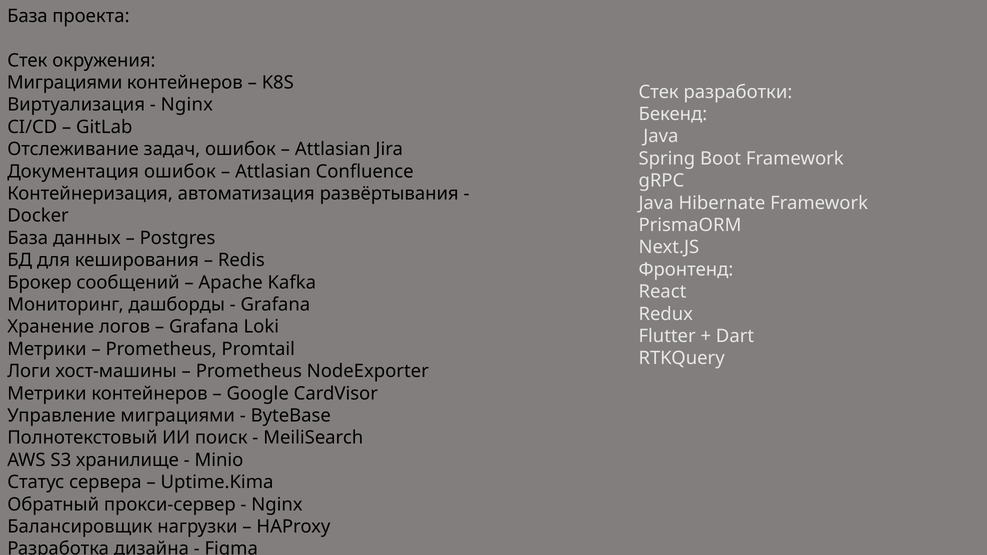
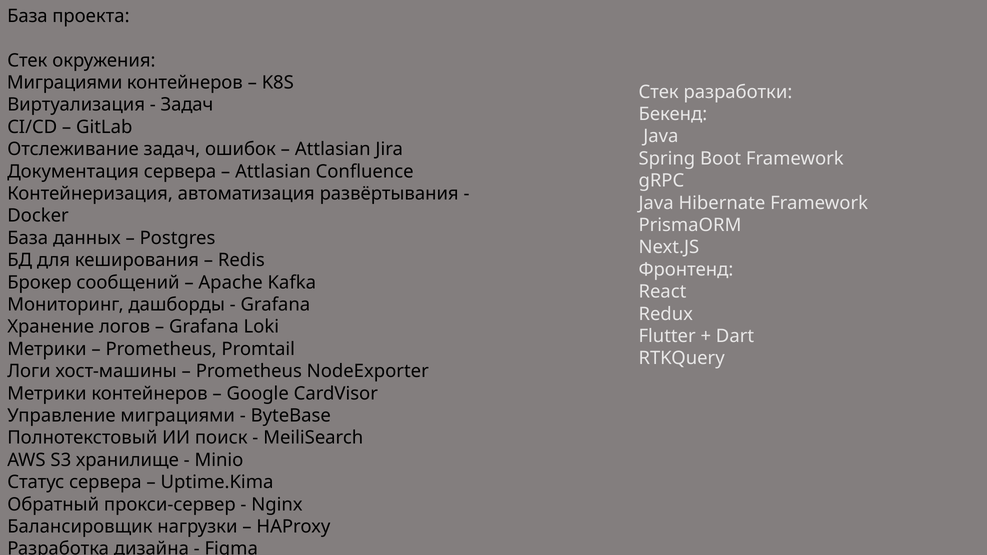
Nginx at (187, 105): Nginx -> Задач
Документация ошибок: ошибок -> сервера
